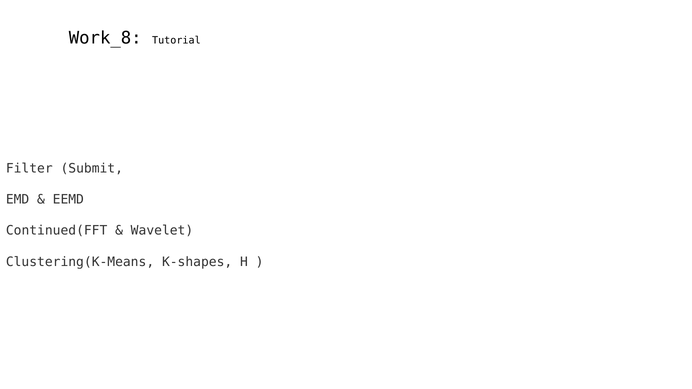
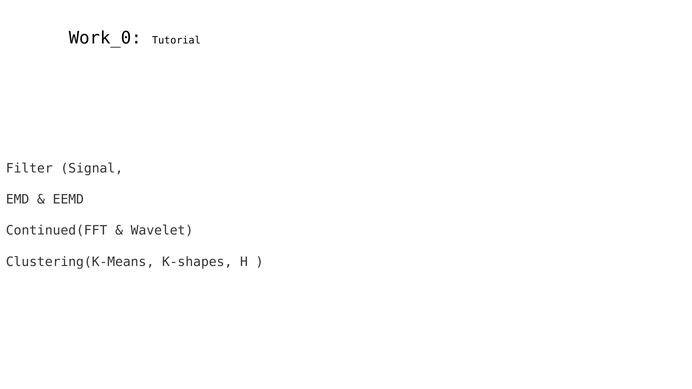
Work_8: Work_8 -> Work_0
Submit: Submit -> Signal
